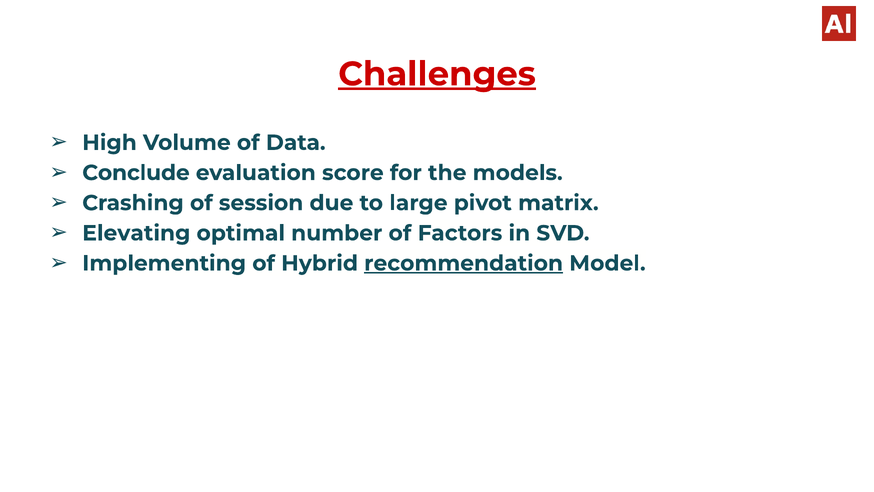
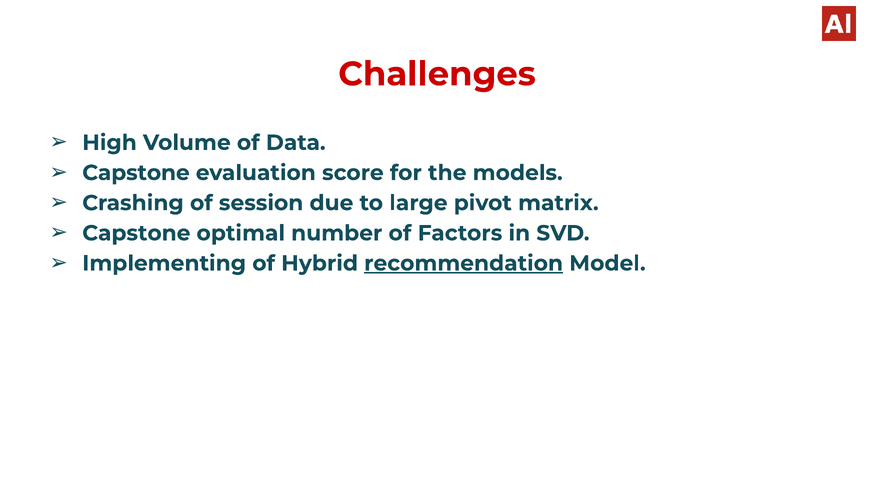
Challenges underline: present -> none
Conclude at (136, 173): Conclude -> Capstone
Elevating at (136, 233): Elevating -> Capstone
